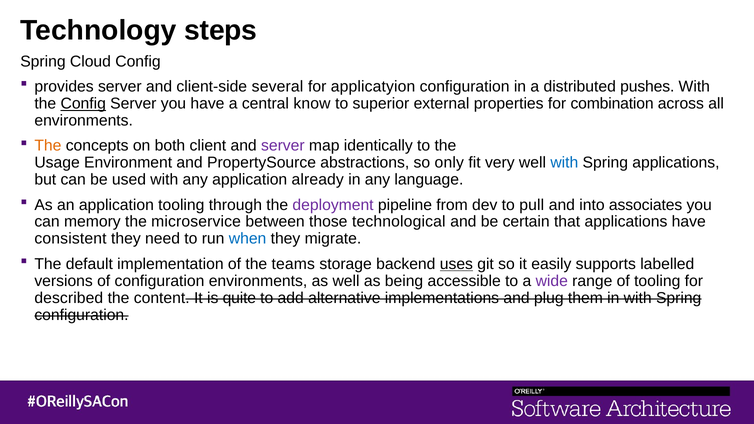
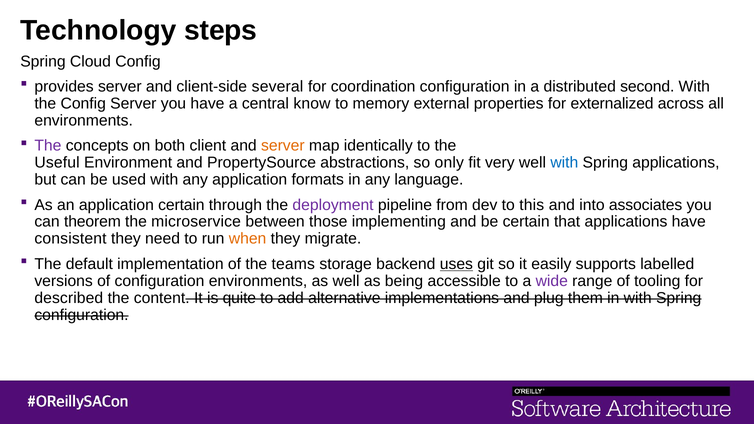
applicatyion: applicatyion -> coordination
pushes: pushes -> second
Config at (83, 104) underline: present -> none
superior: superior -> memory
combination: combination -> externalized
The at (48, 146) colour: orange -> purple
server at (283, 146) colour: purple -> orange
Usage: Usage -> Useful
already: already -> formats
application tooling: tooling -> certain
pull: pull -> this
memory: memory -> theorem
technological: technological -> implementing
when colour: blue -> orange
